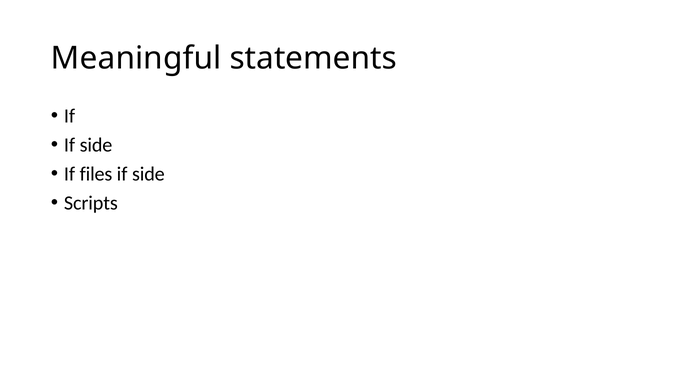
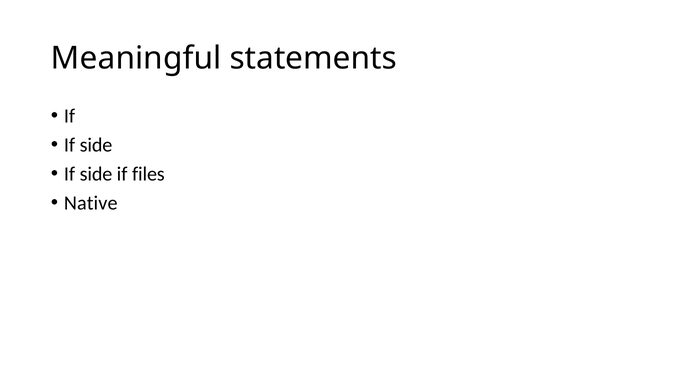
files at (96, 174): files -> side
side at (148, 174): side -> files
Scripts: Scripts -> Native
